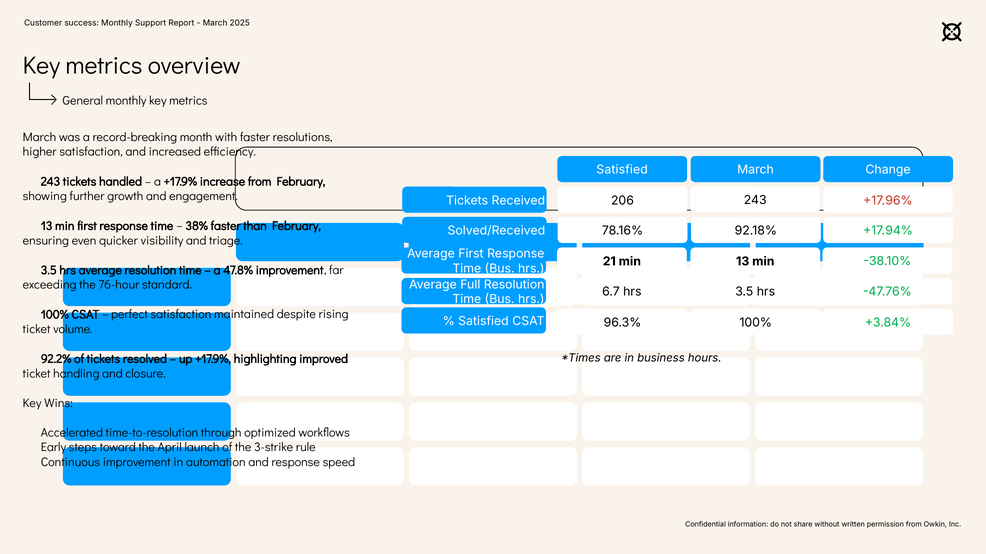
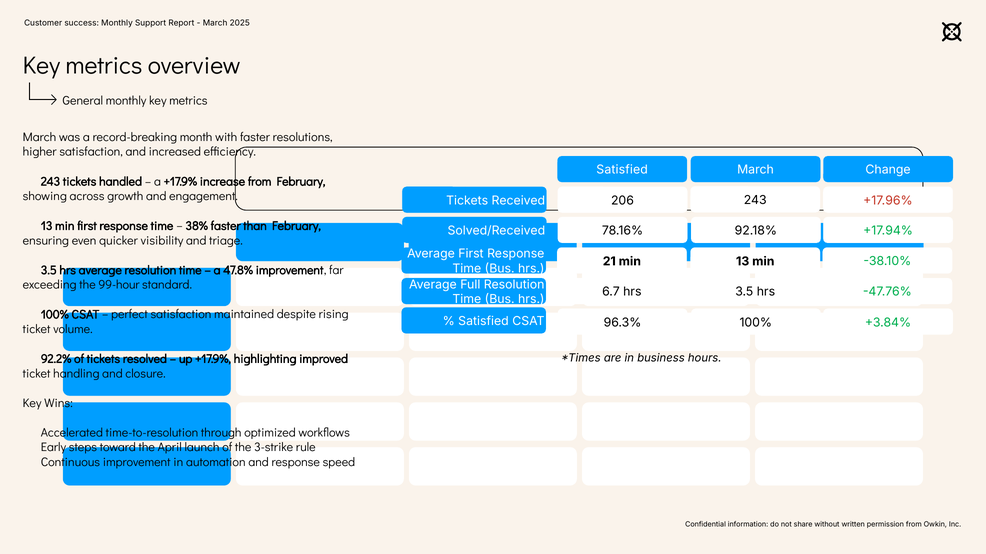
further: further -> across
76-hour: 76-hour -> 99-hour
